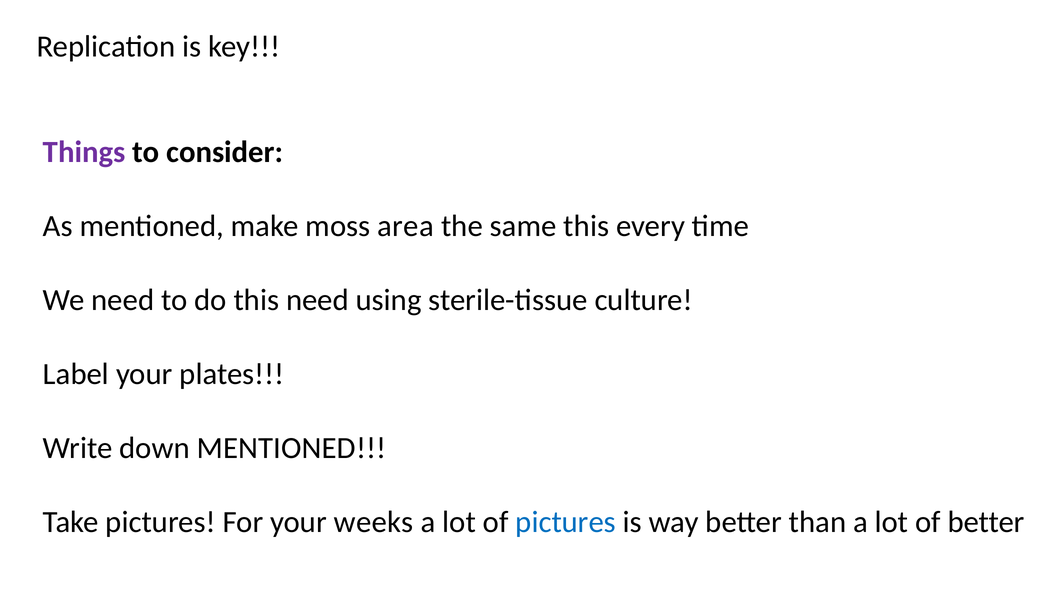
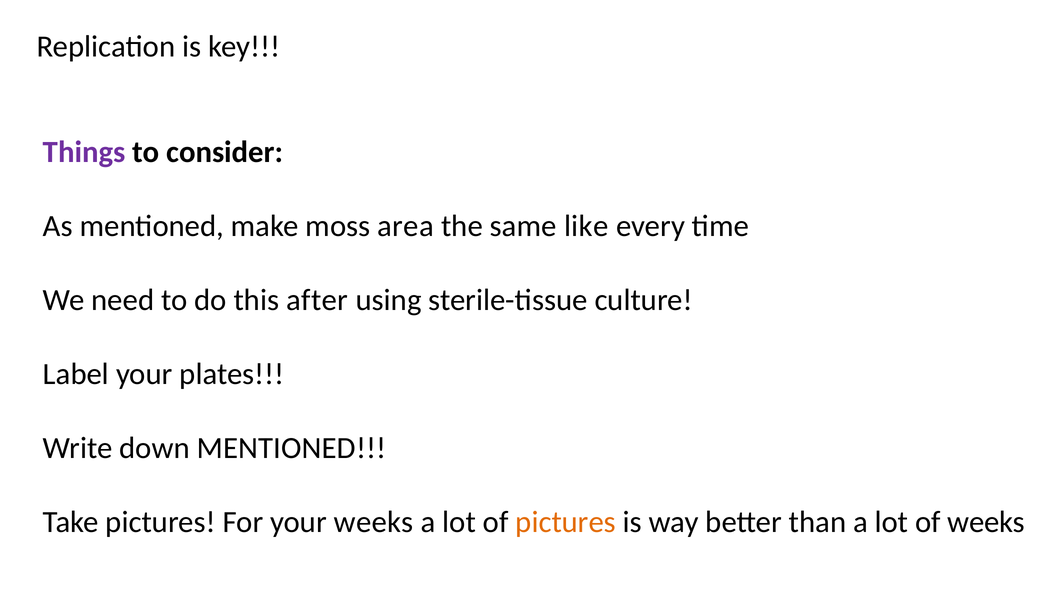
same this: this -> like
this need: need -> after
pictures at (566, 522) colour: blue -> orange
of better: better -> weeks
